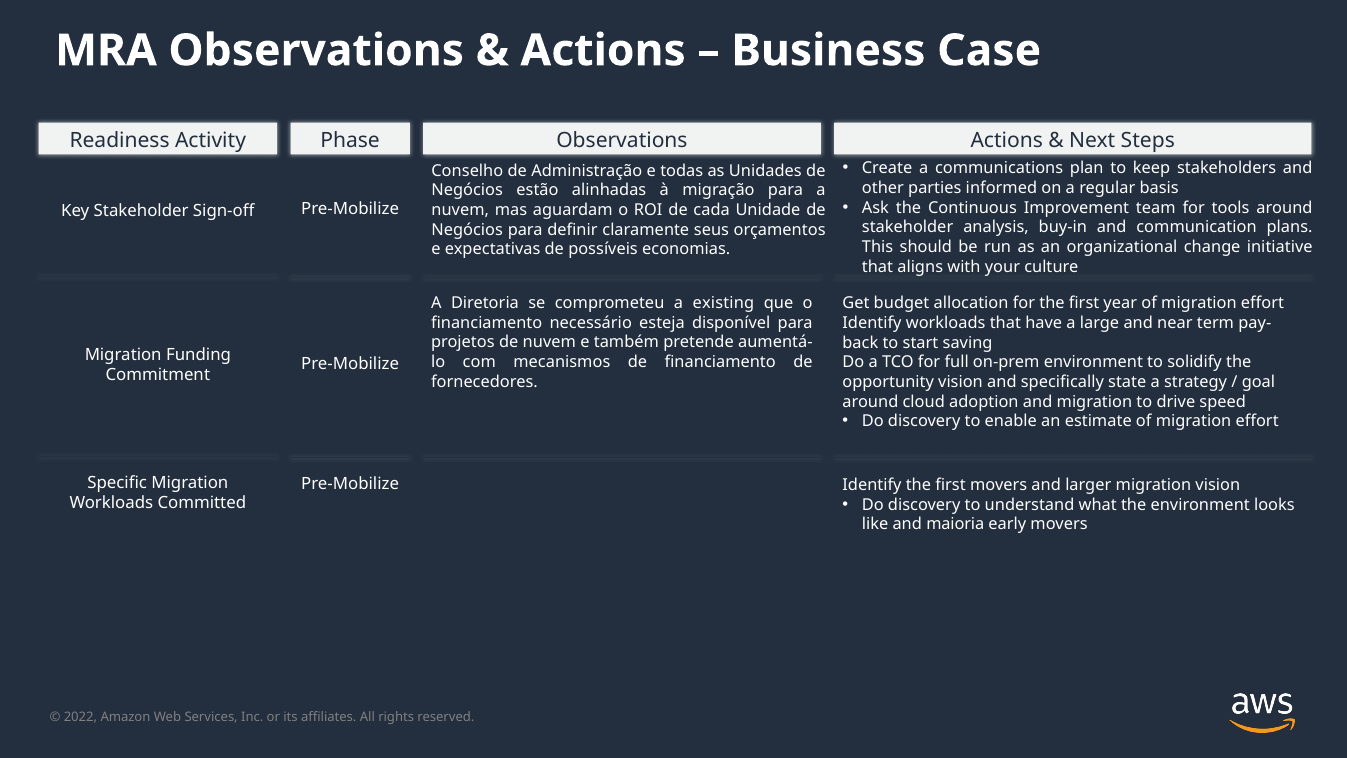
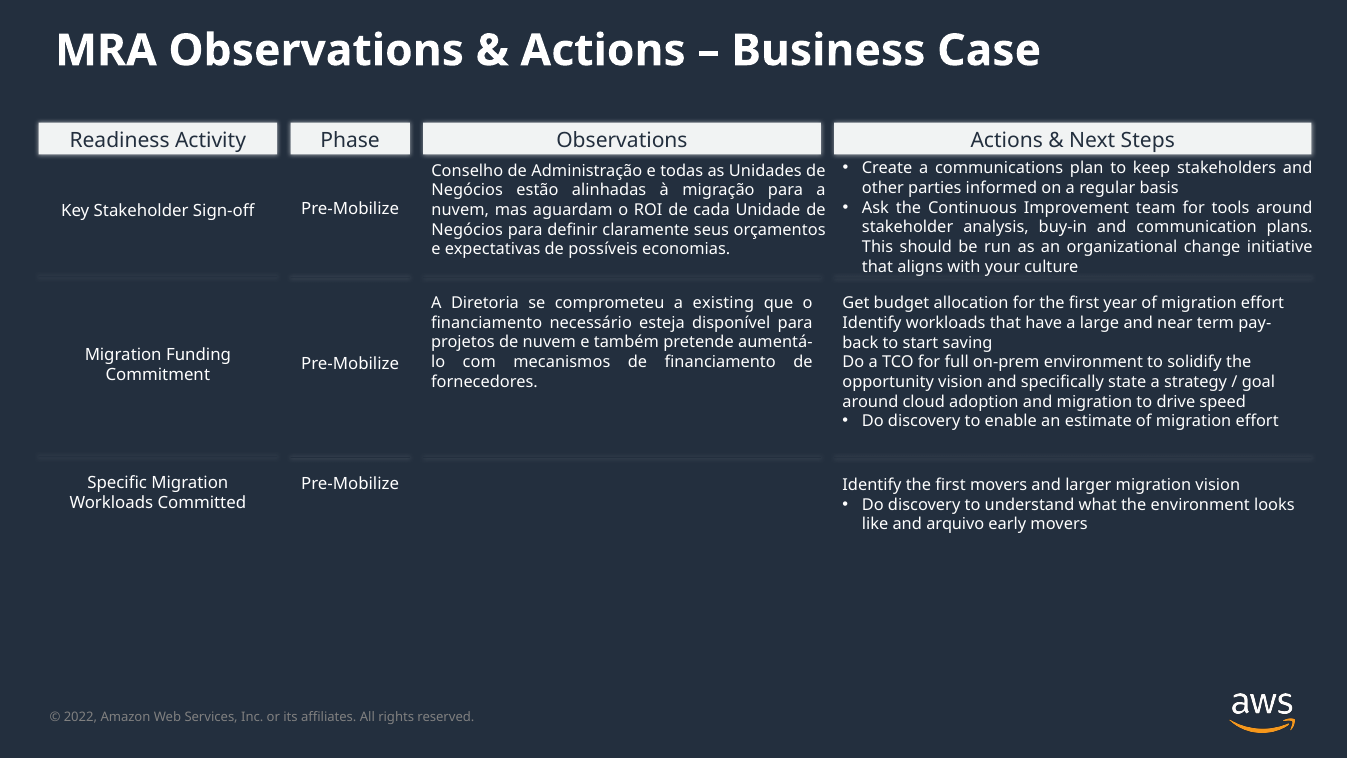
maioria: maioria -> arquivo
